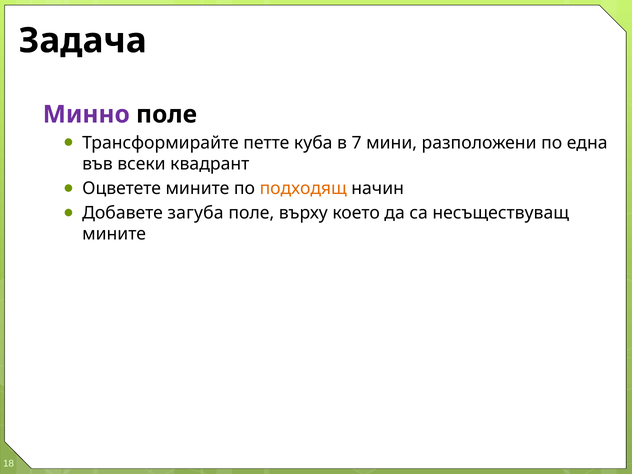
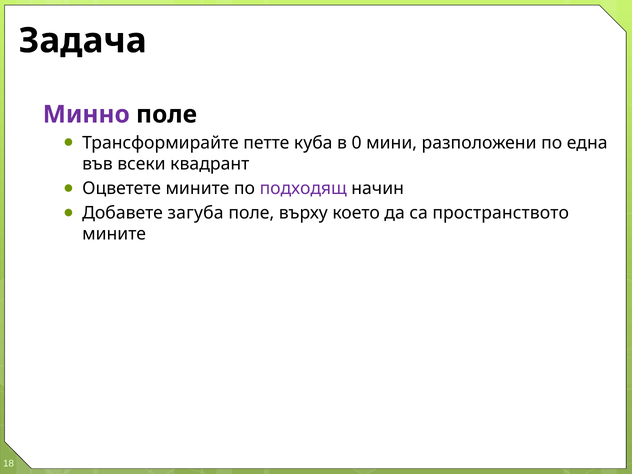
7: 7 -> 0
подходящ colour: orange -> purple
несъществуващ: несъществуващ -> пространството
